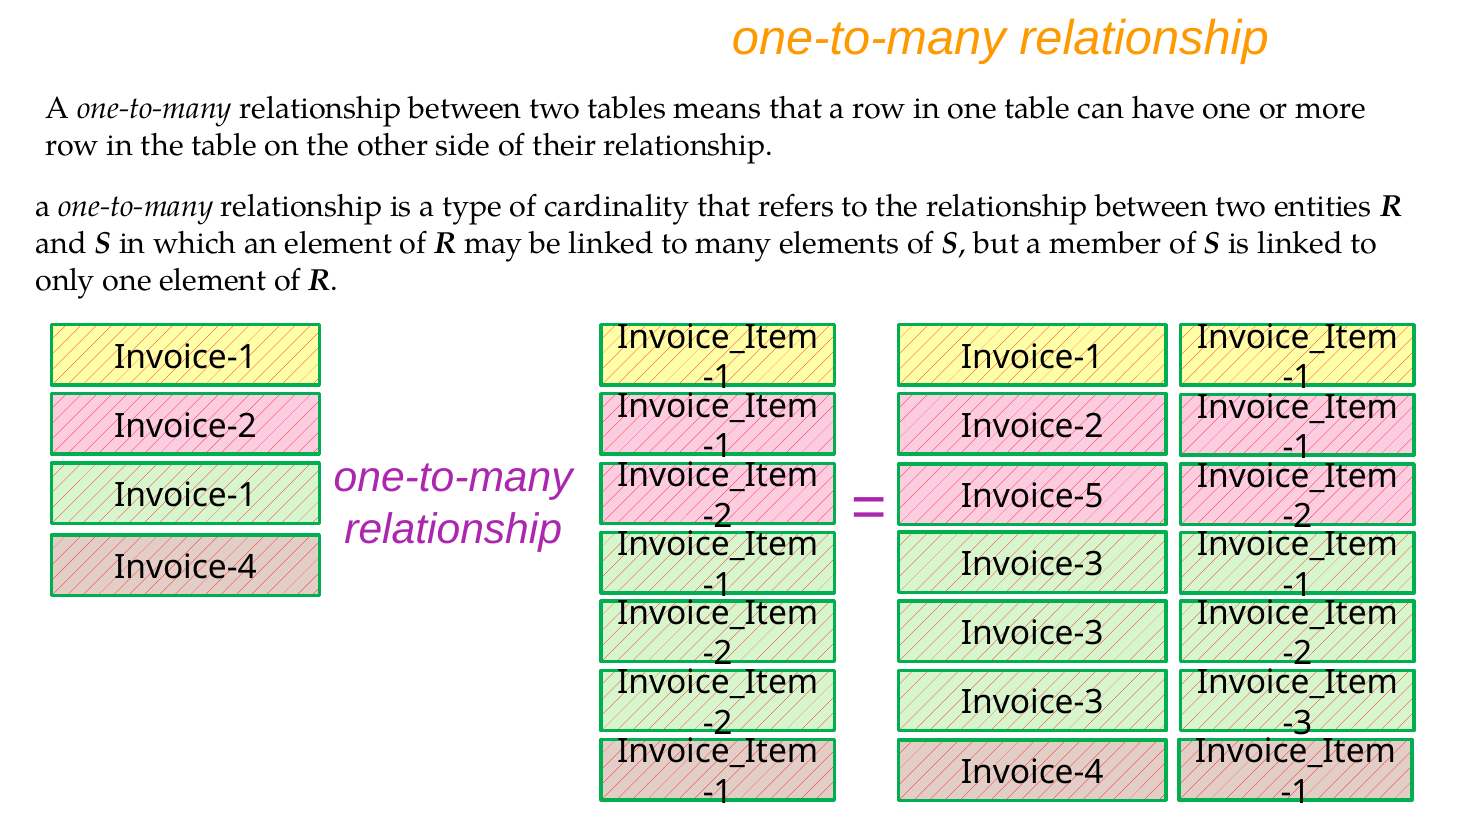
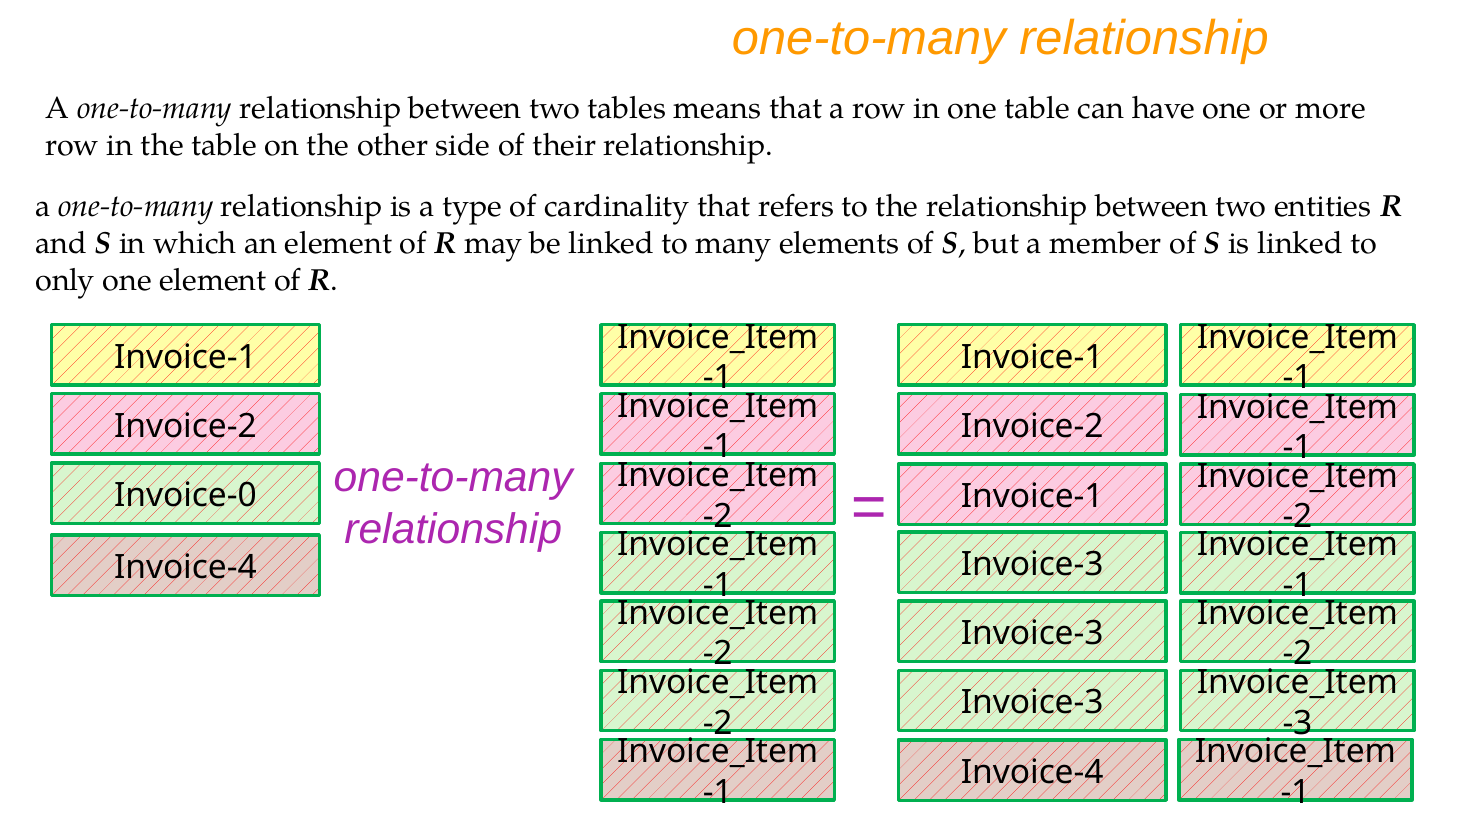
Invoice-1 at (185, 495): Invoice-1 -> Invoice-0
Invoice-5 at (1032, 497): Invoice-5 -> Invoice-1
